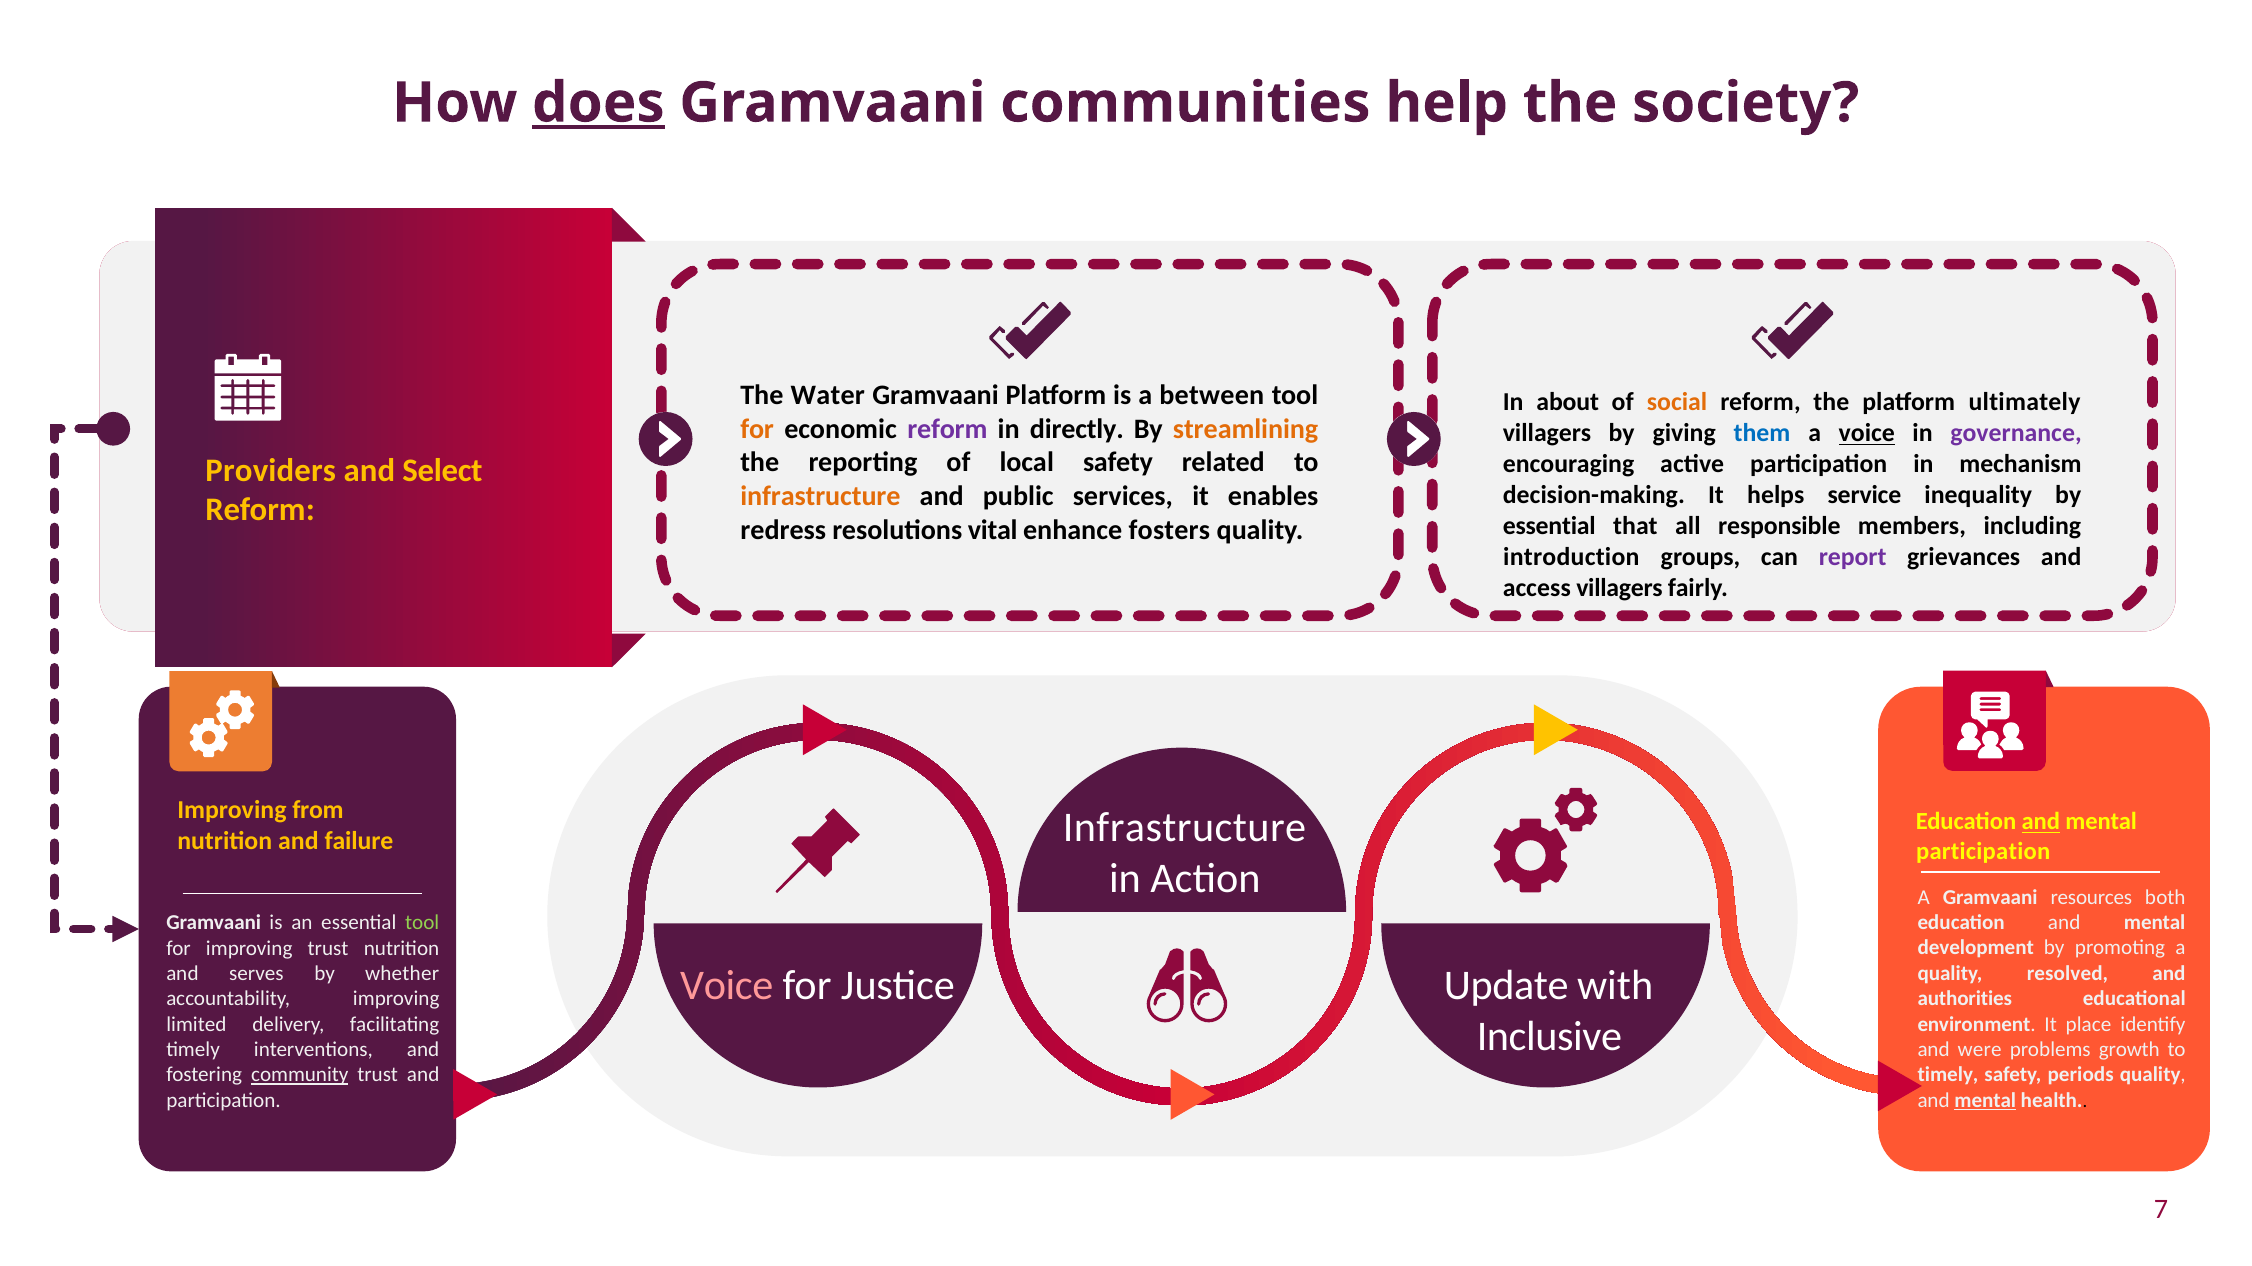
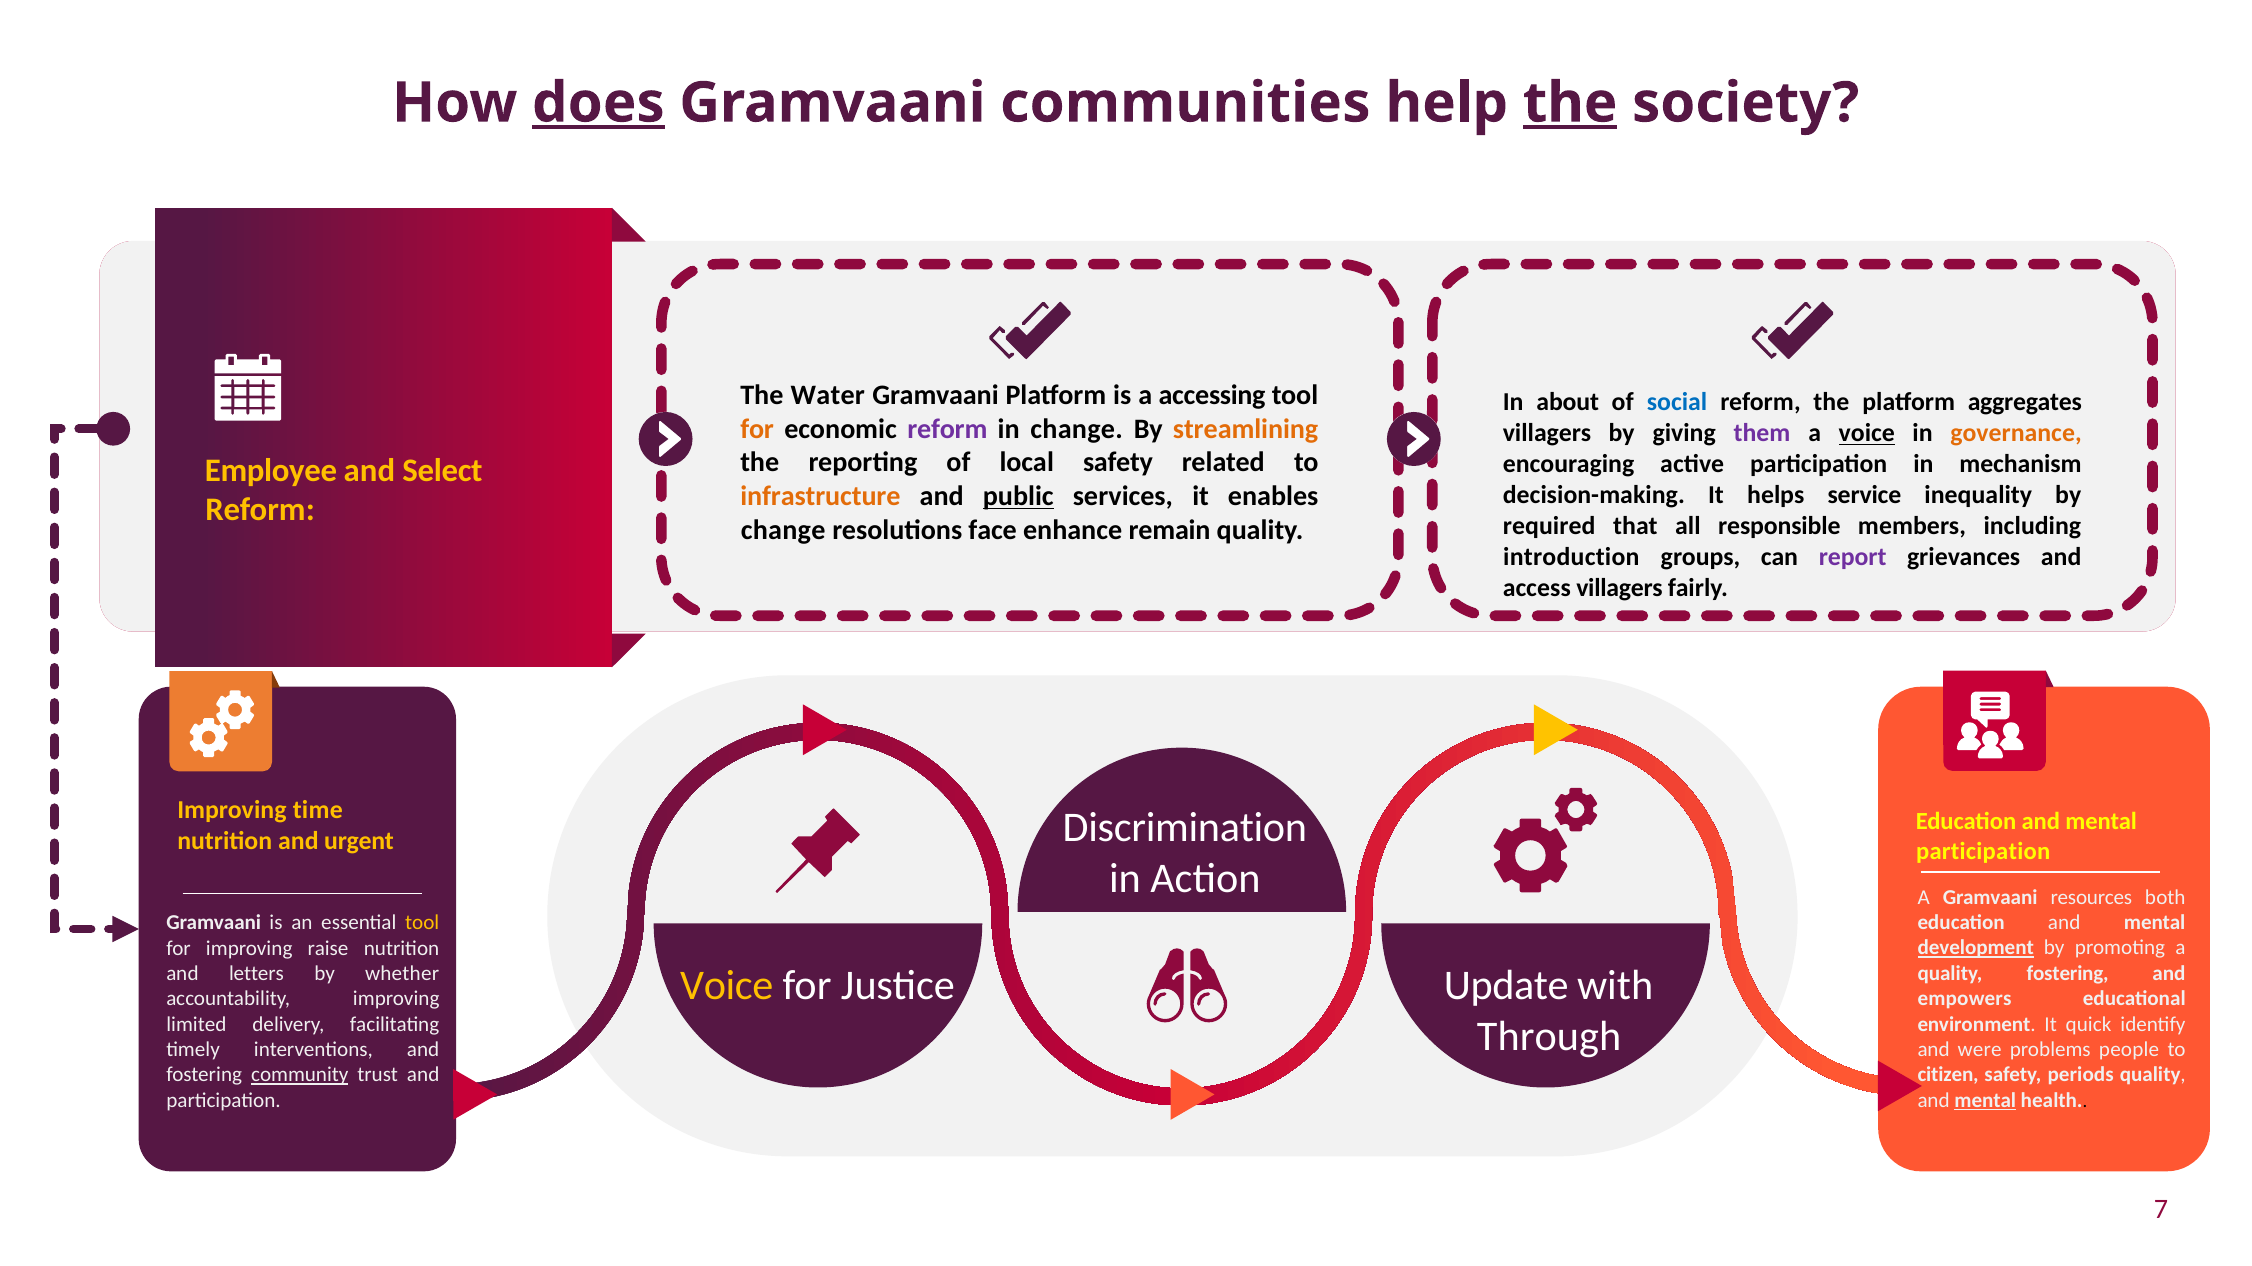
the at (1570, 103) underline: none -> present
between: between -> accessing
social colour: orange -> blue
ultimately: ultimately -> aggregates
in directly: directly -> change
them colour: blue -> purple
governance colour: purple -> orange
Providers: Providers -> Employee
public underline: none -> present
essential at (1549, 526): essential -> required
redress at (783, 530): redress -> change
vital: vital -> face
fosters: fosters -> remain
from: from -> time
Infrastructure at (1185, 828): Infrastructure -> Discrimination
and at (2041, 822) underline: present -> none
failure: failure -> urgent
tool at (422, 923) colour: light green -> yellow
development underline: none -> present
improving trust: trust -> raise
serves: serves -> letters
quality resolved: resolved -> fostering
Voice at (727, 986) colour: pink -> yellow
authorities: authorities -> empowers
place: place -> quick
Inclusive: Inclusive -> Through
growth: growth -> people
timely at (1948, 1076): timely -> citizen
